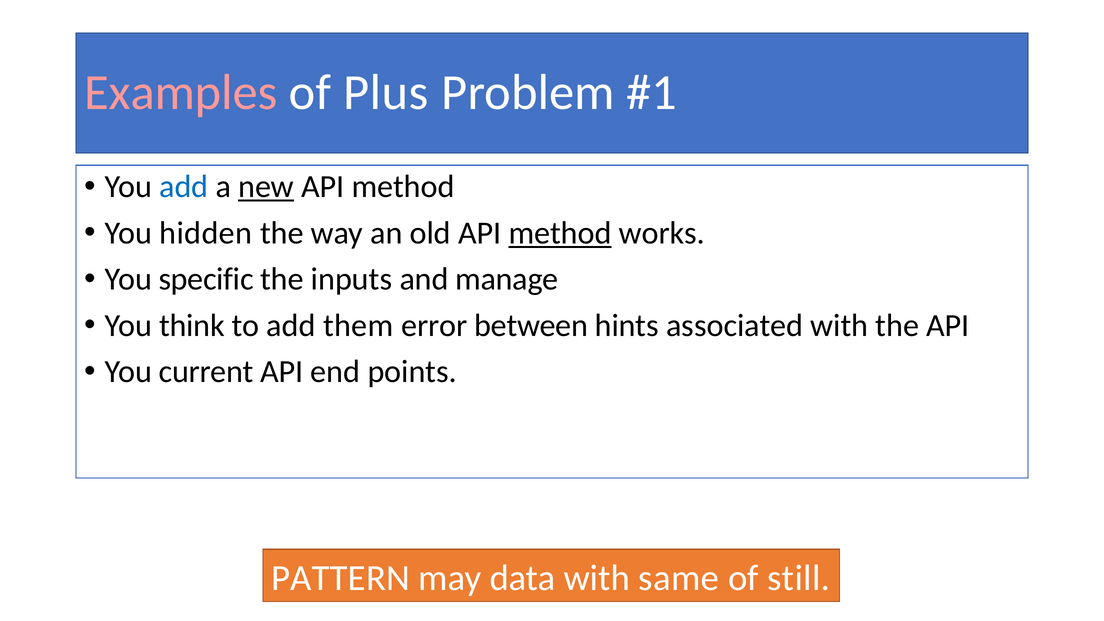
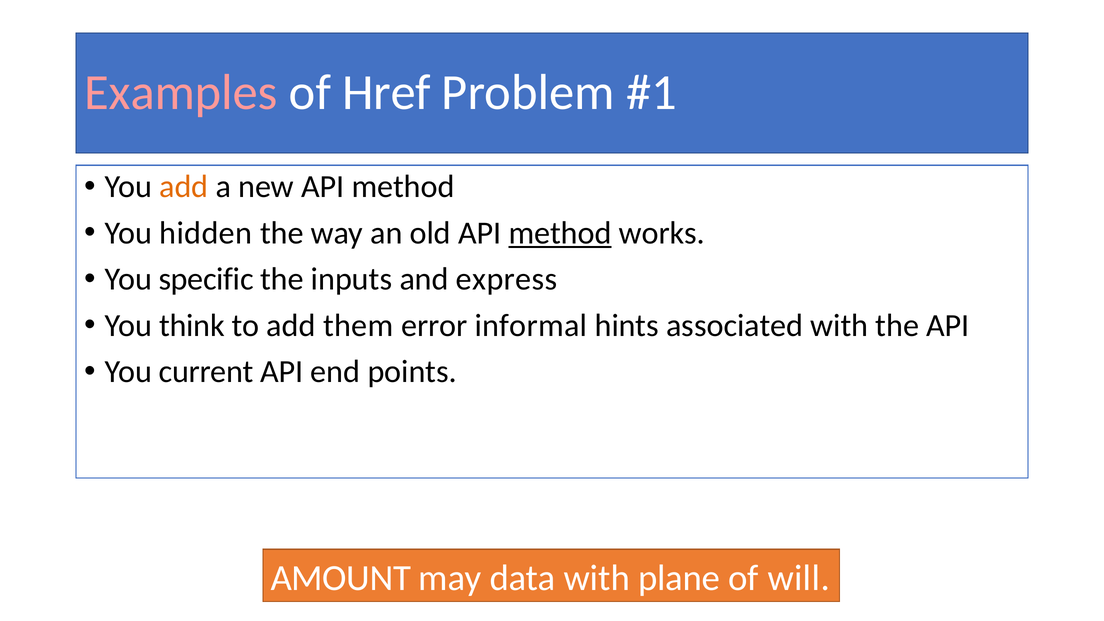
Plus: Plus -> Href
add at (184, 187) colour: blue -> orange
new underline: present -> none
manage: manage -> express
between: between -> informal
PATTERN: PATTERN -> AMOUNT
same: same -> plane
still: still -> will
